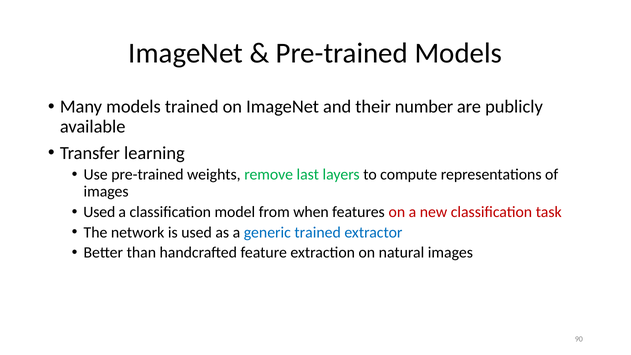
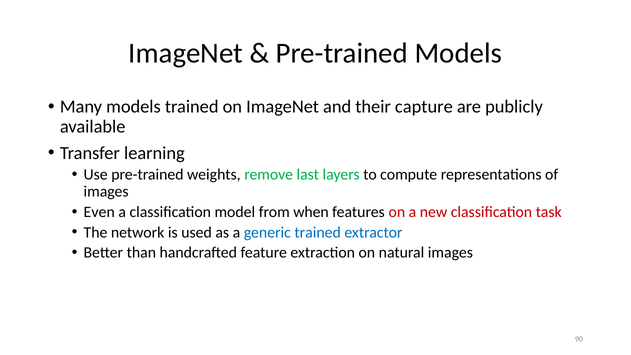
number: number -> capture
Used at (99, 212): Used -> Even
